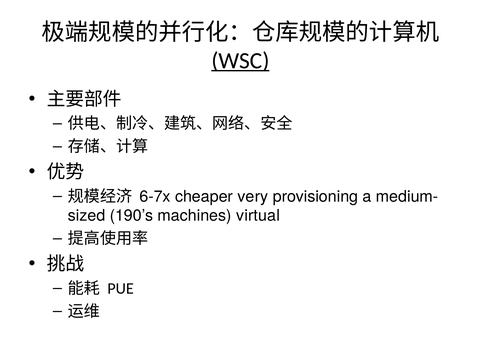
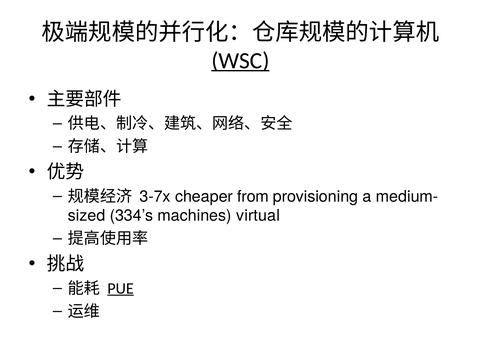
6-7x: 6-7x -> 3-7x
very: very -> from
190’s: 190’s -> 334’s
PUE underline: none -> present
